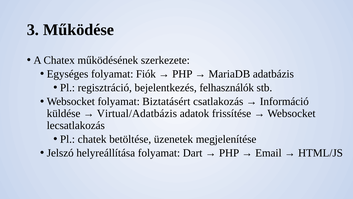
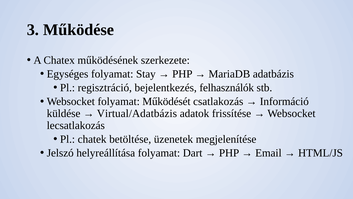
Fiók: Fiók -> Stay
Biztatásért: Biztatásért -> Működését
